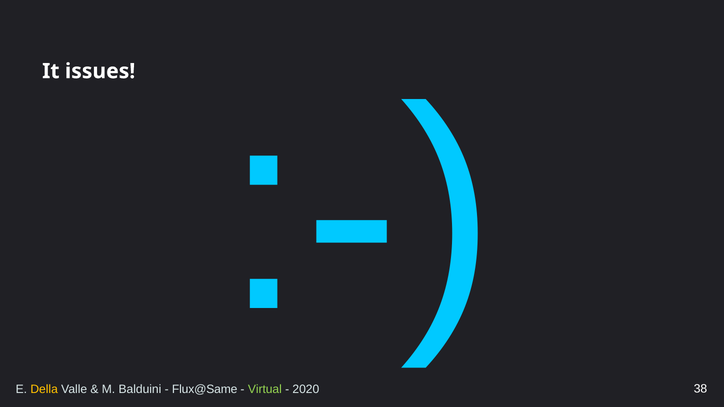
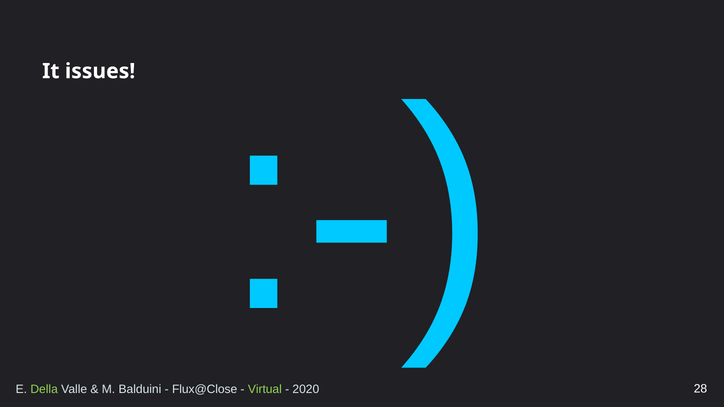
Della colour: yellow -> light green
Flux@Same: Flux@Same -> Flux@Close
38: 38 -> 28
